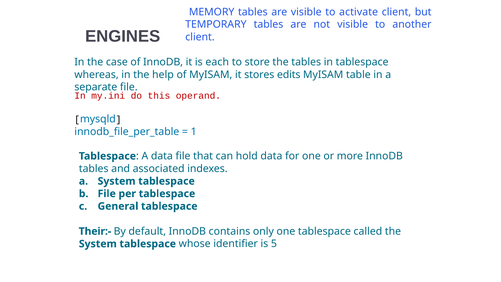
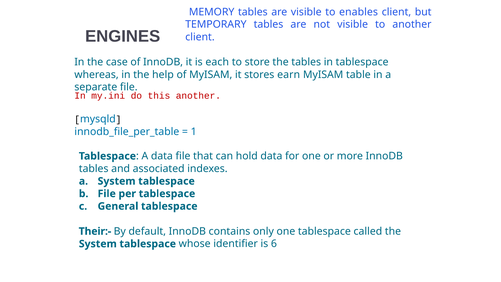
activate: activate -> enables
edits: edits -> earn
this operand: operand -> another
5: 5 -> 6
